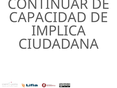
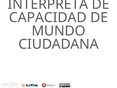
CONTINUAR: CONTINUAR -> INTERPRETA
IMPLICA: IMPLICA -> MUNDO
